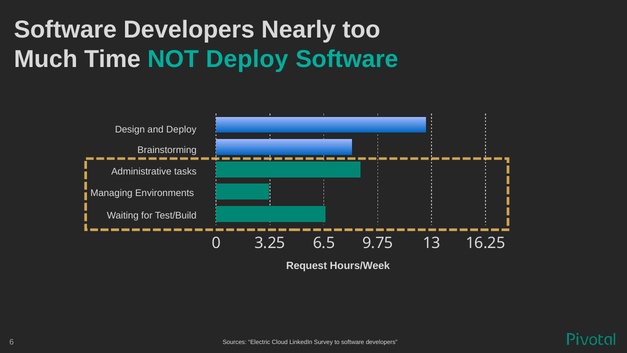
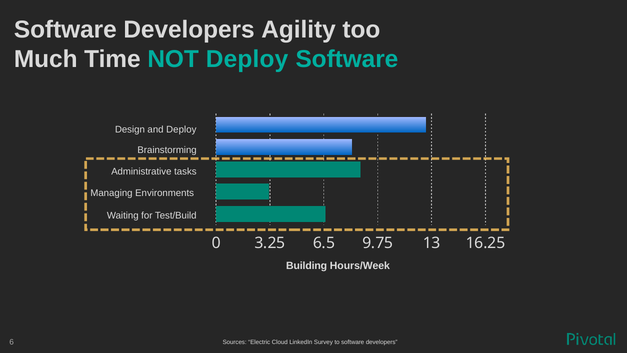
Nearly: Nearly -> Agility
Request: Request -> Building
